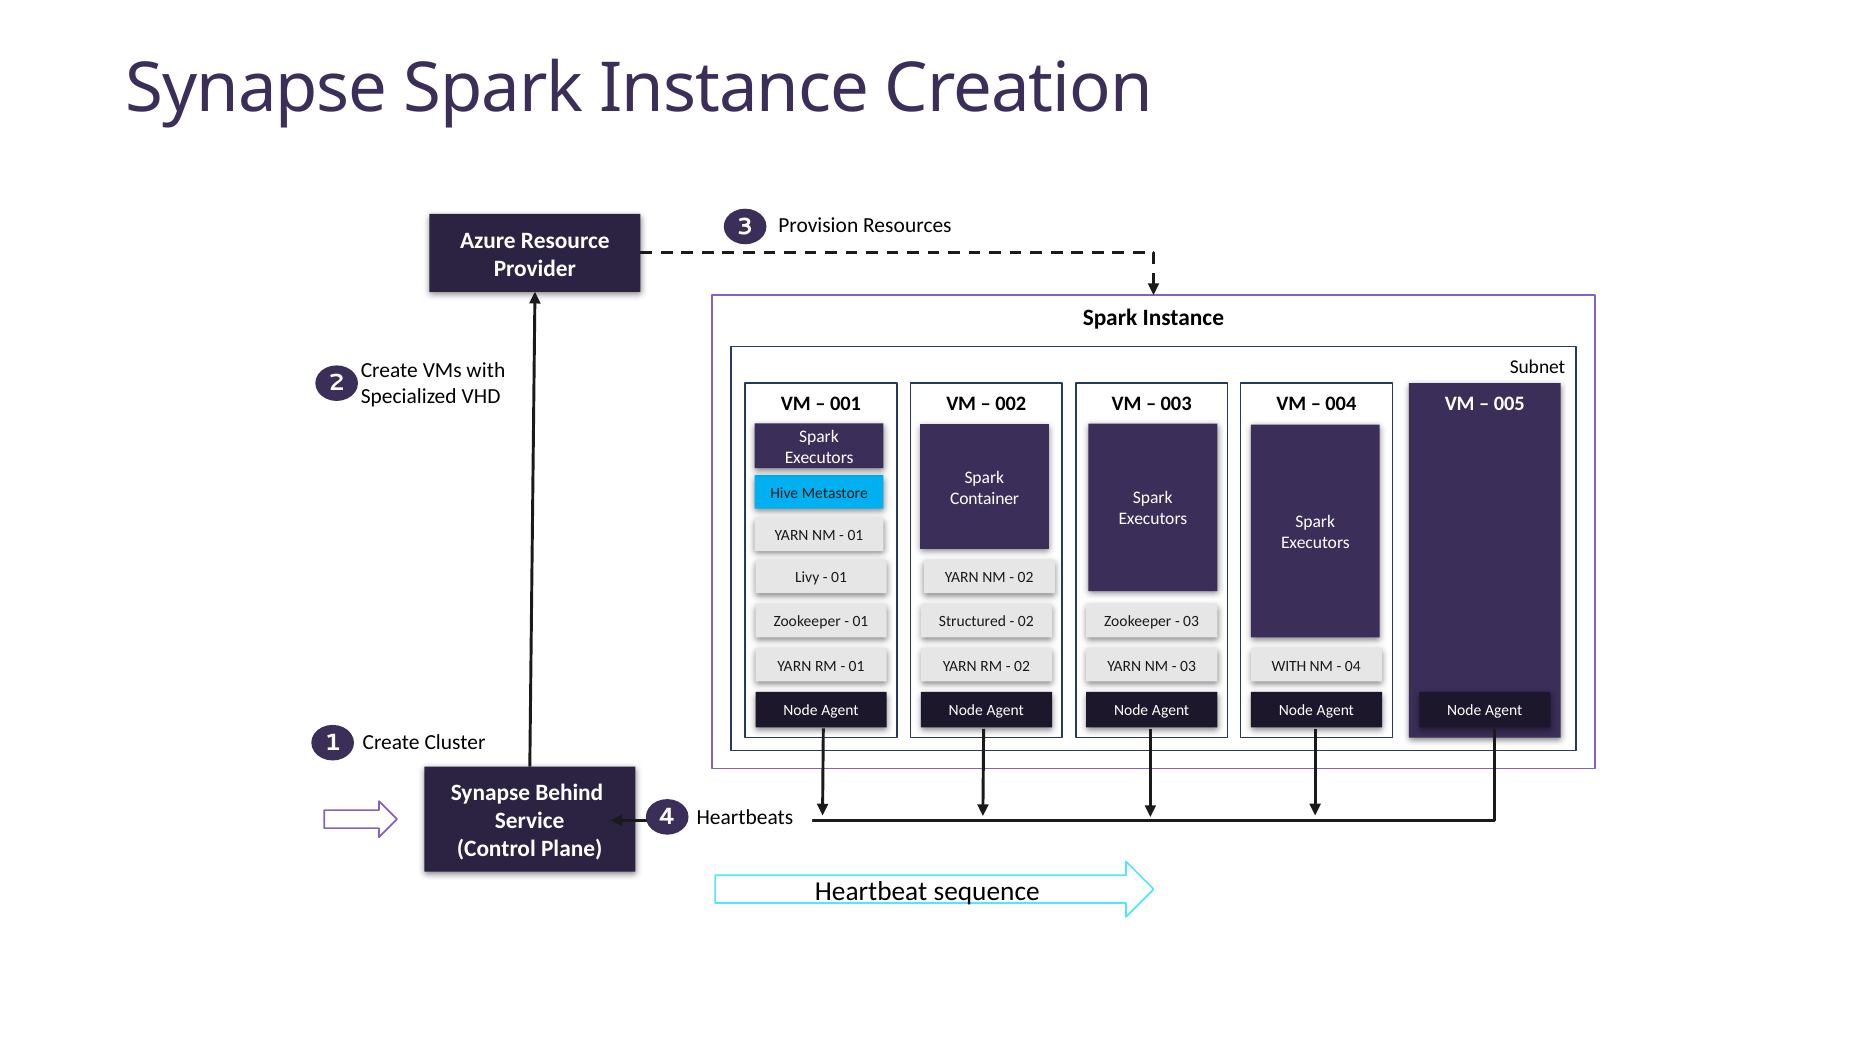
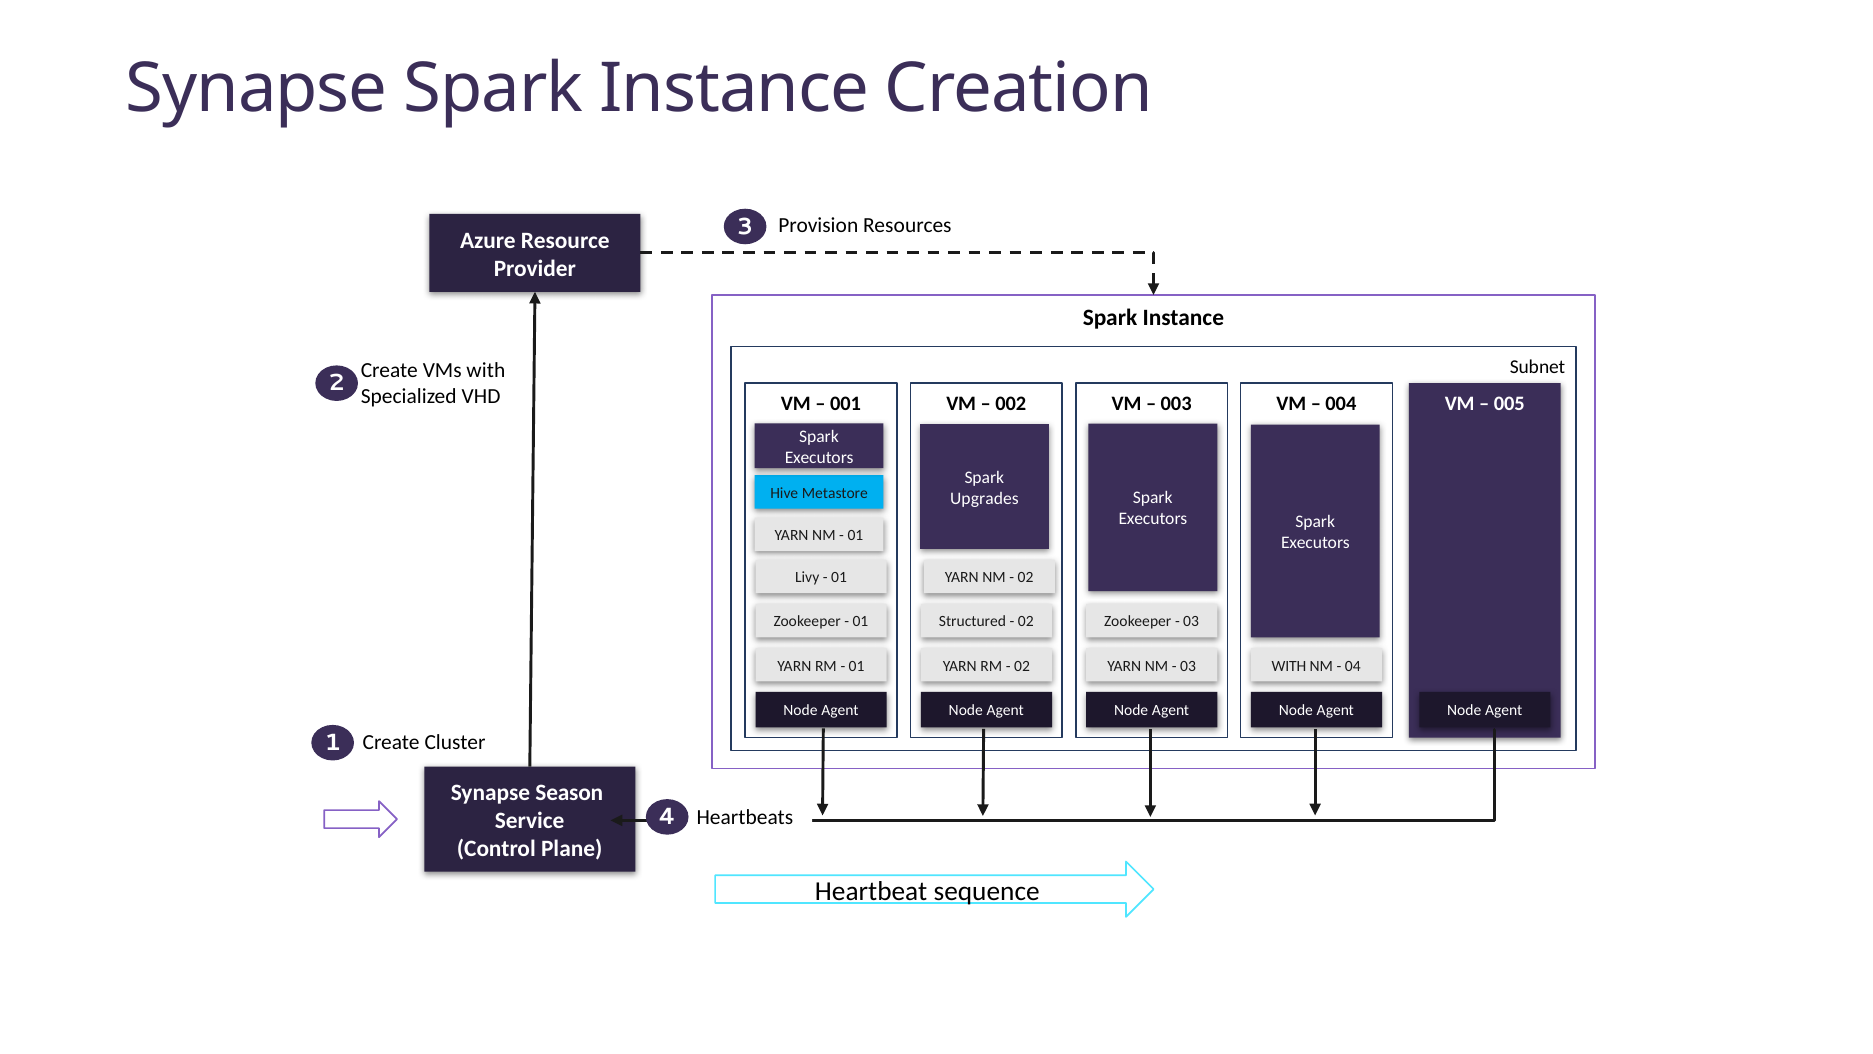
Container: Container -> Upgrades
Behind: Behind -> Season
